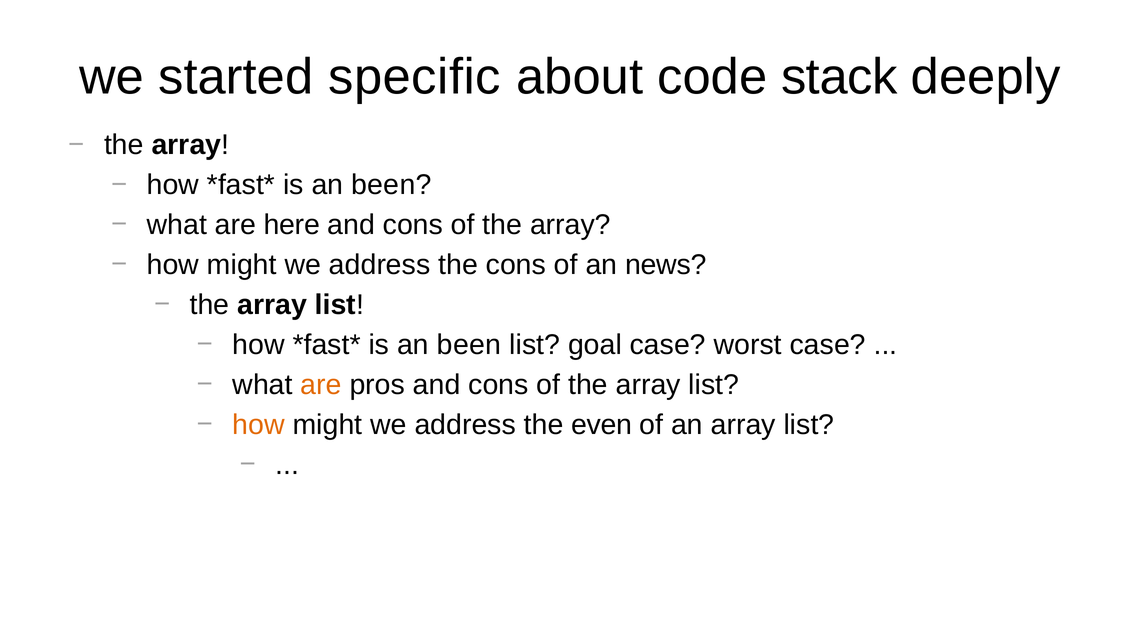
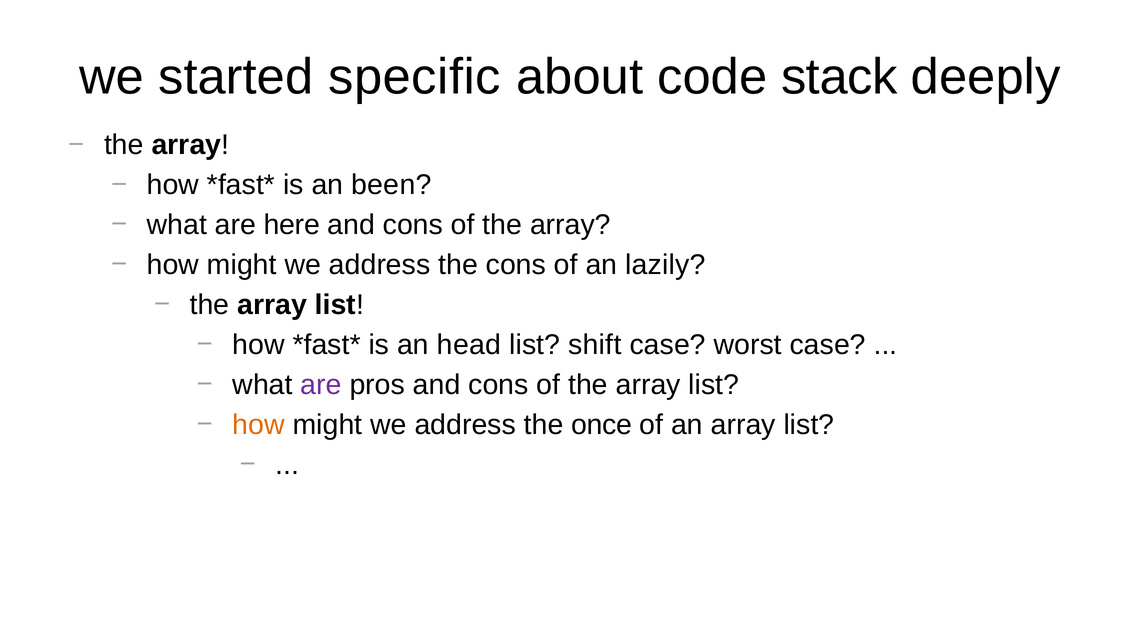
news: news -> lazily
been at (469, 345): been -> head
goal: goal -> shift
are at (321, 385) colour: orange -> purple
even: even -> once
